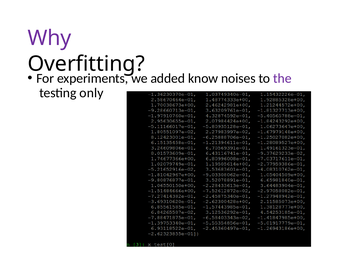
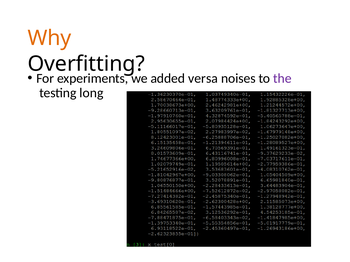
Why colour: purple -> orange
know: know -> versa
only: only -> long
